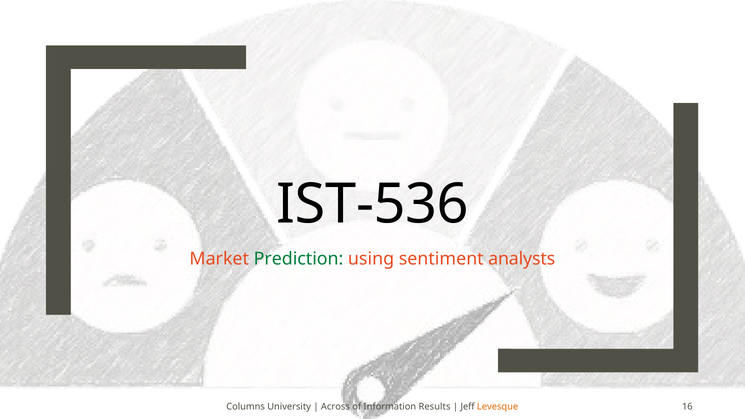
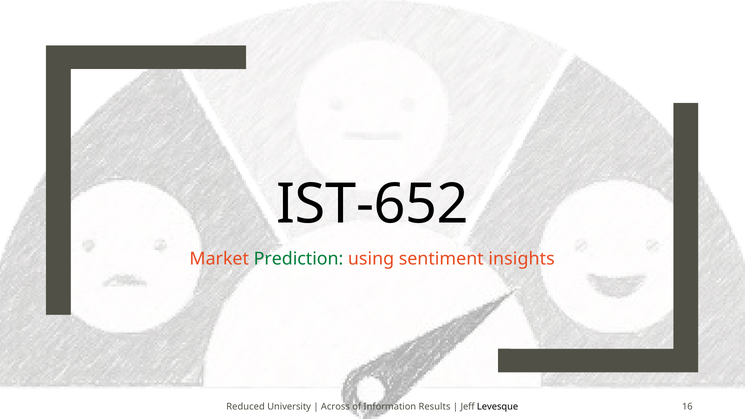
IST-536: IST-536 -> IST-652
analysts: analysts -> insights
Columns: Columns -> Reduced
Levesque colour: orange -> black
